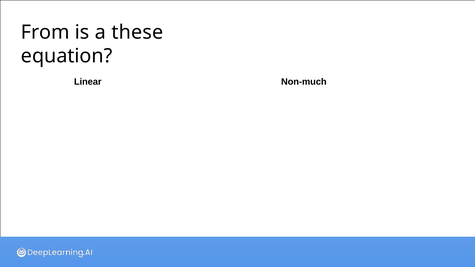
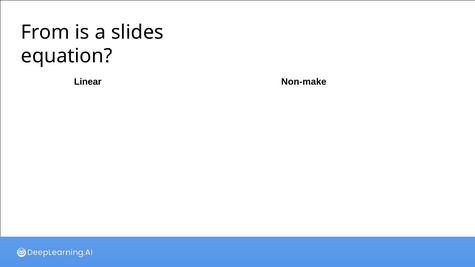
these: these -> slides
Non-much: Non-much -> Non-make
